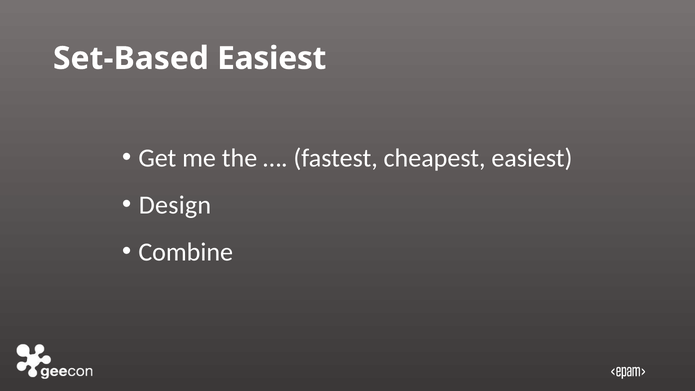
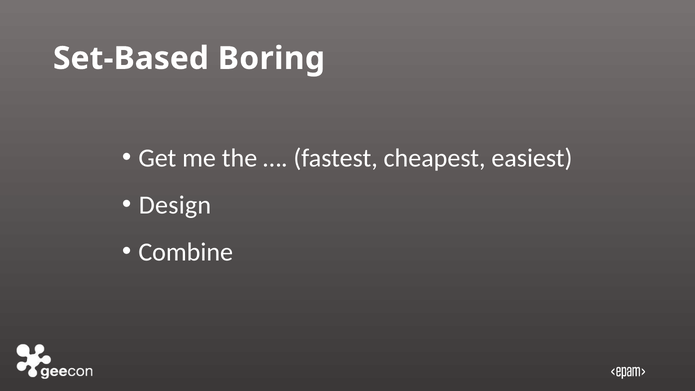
Set-Based Easiest: Easiest -> Boring
